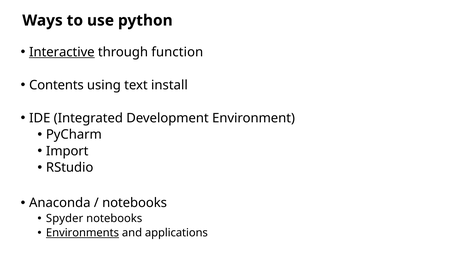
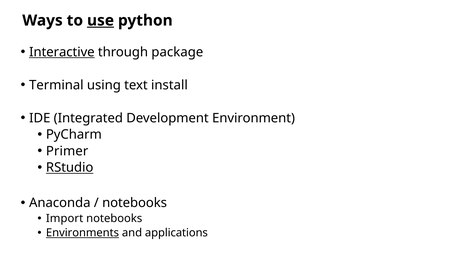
use underline: none -> present
function: function -> package
Contents: Contents -> Terminal
Import: Import -> Primer
RStudio underline: none -> present
Spyder: Spyder -> Import
